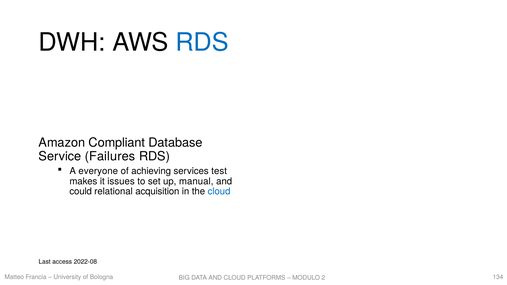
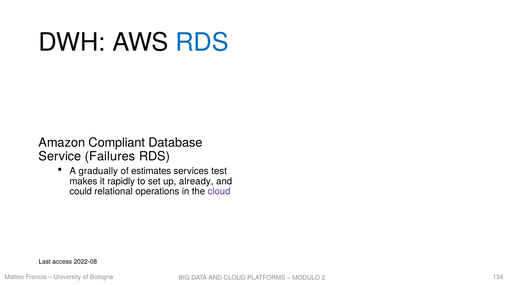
everyone: everyone -> gradually
achieving: achieving -> estimates
issues: issues -> rapidly
manual: manual -> already
acquisition: acquisition -> operations
cloud at (219, 192) colour: blue -> purple
